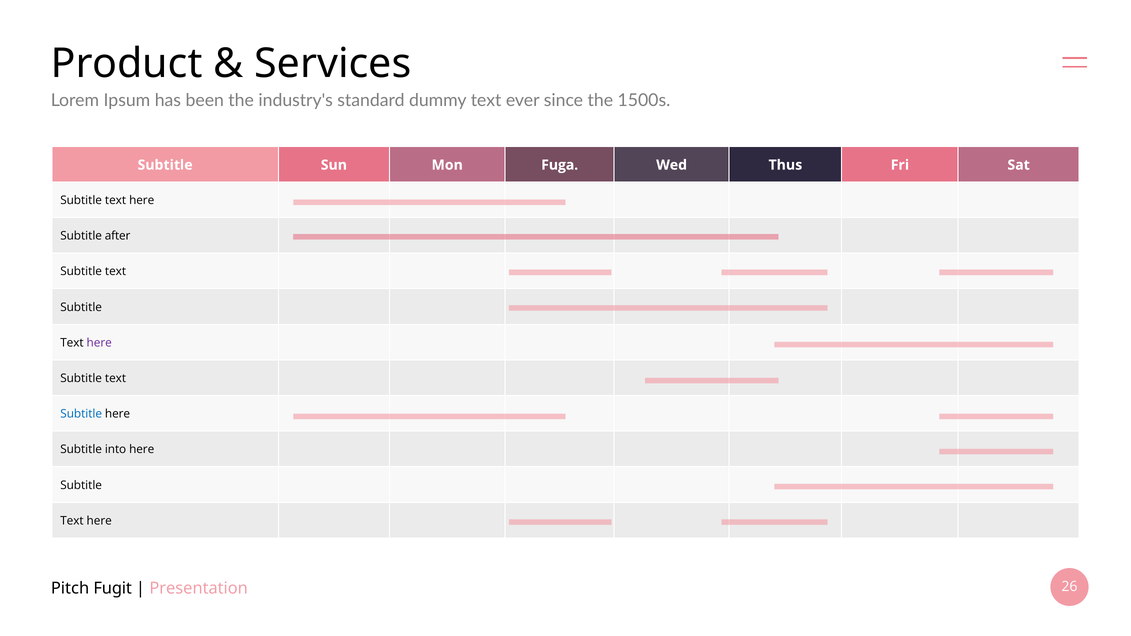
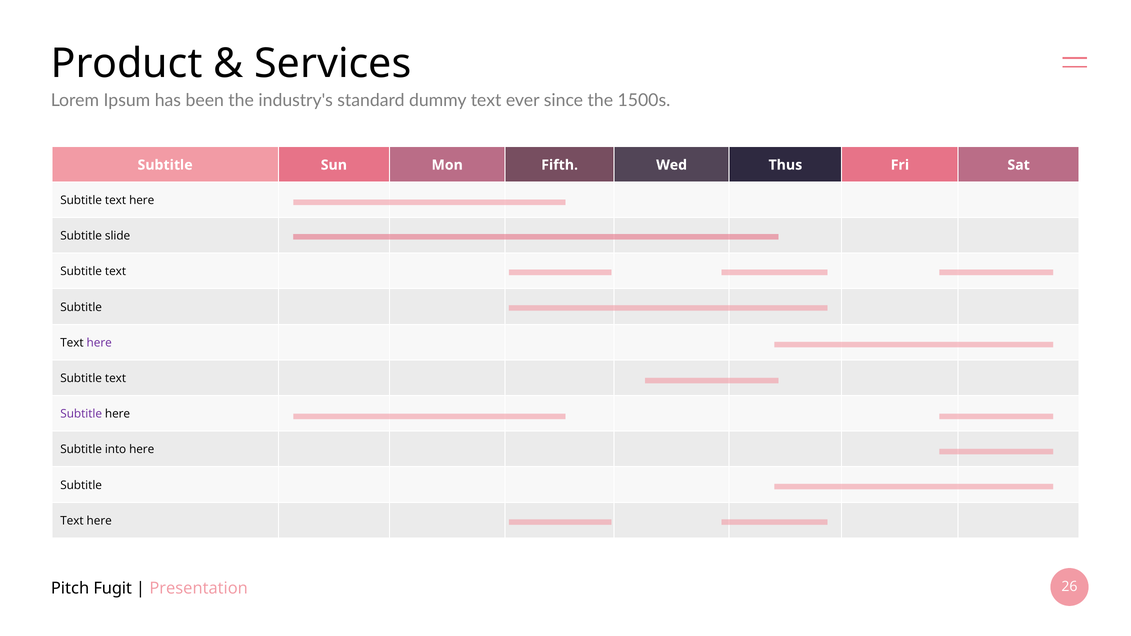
Fuga: Fuga -> Fifth
after: after -> slide
Subtitle at (81, 414) colour: blue -> purple
